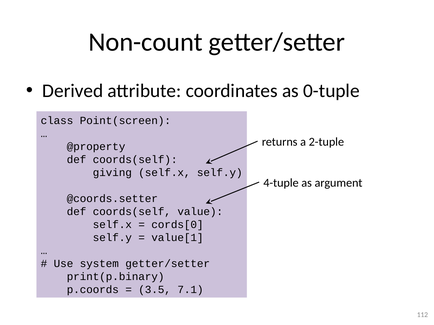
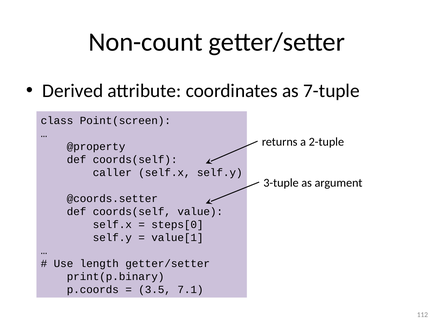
0-tuple: 0-tuple -> 7-tuple
giving: giving -> caller
4-tuple: 4-tuple -> 3-tuple
cords[0: cords[0 -> steps[0
system: system -> length
